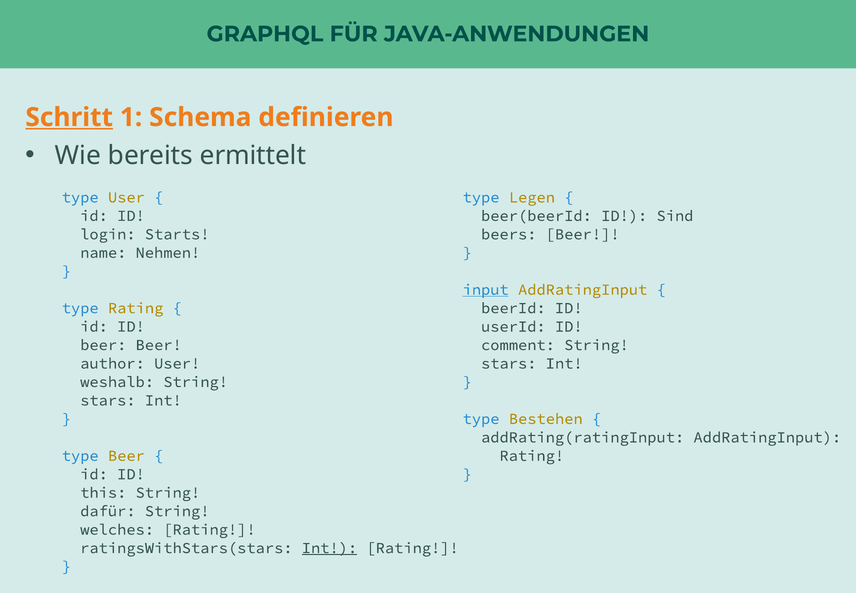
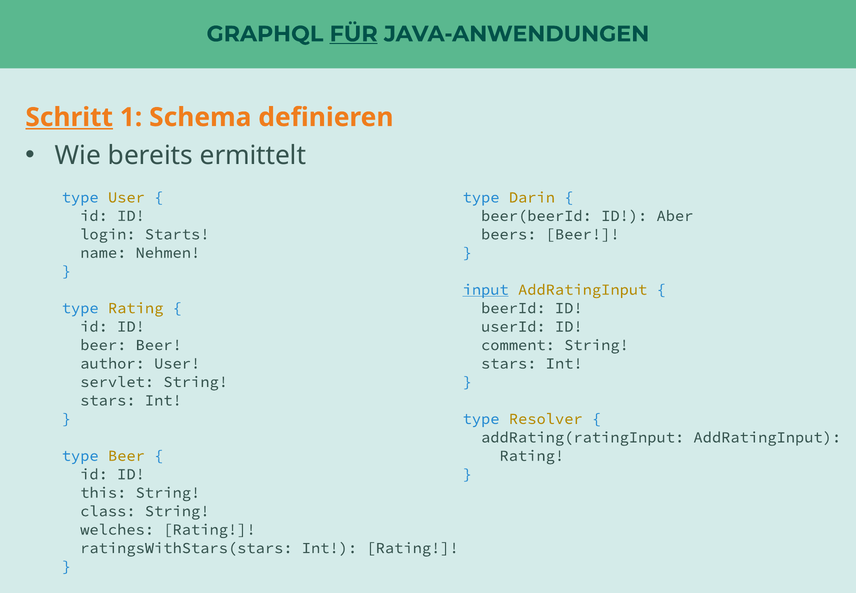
FÜR underline: none -> present
Legen: Legen -> Darin
Sind: Sind -> Aber
weshalb: weshalb -> servlet
Bestehen: Bestehen -> Resolver
dafür: dafür -> class
Int at (329, 548) underline: present -> none
